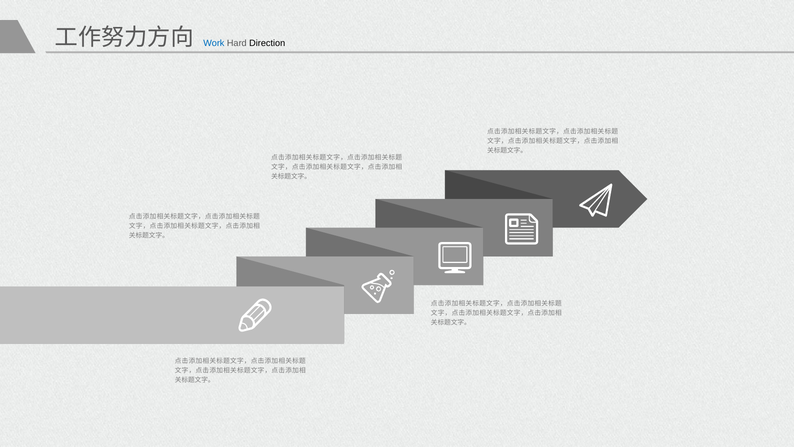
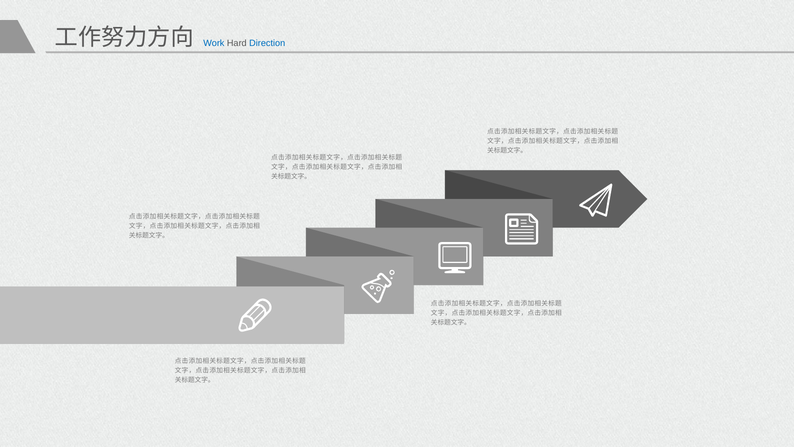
Direction colour: black -> blue
